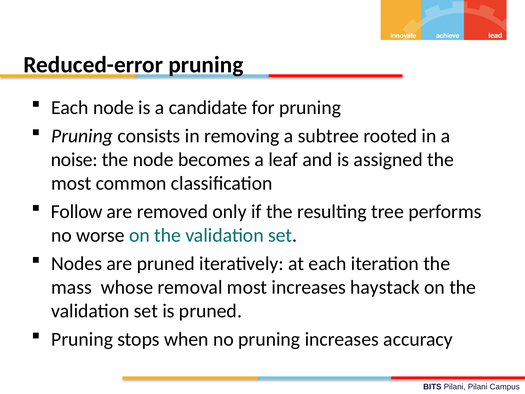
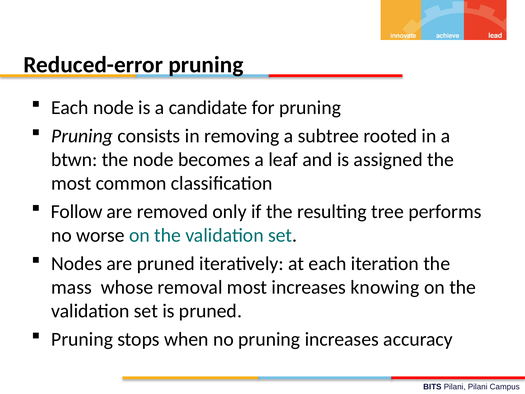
noise: noise -> btwn
haystack: haystack -> knowing
